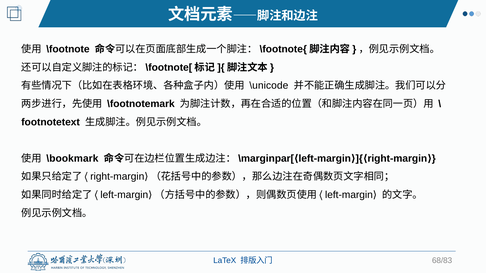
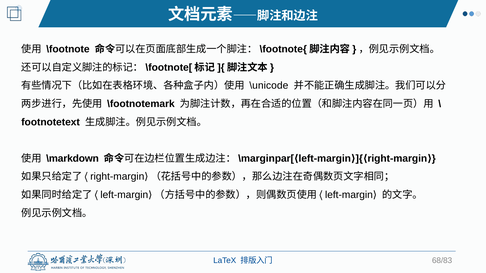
\bookmark: \bookmark -> \markdown
